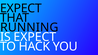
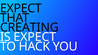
RUNNING: RUNNING -> CREATING
